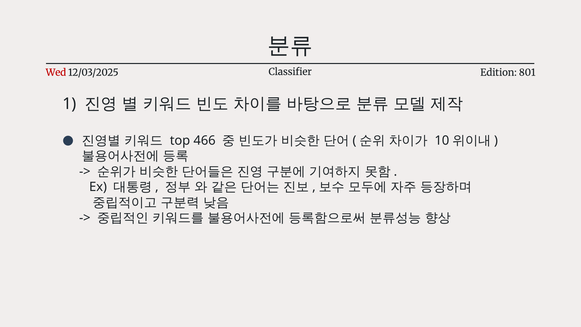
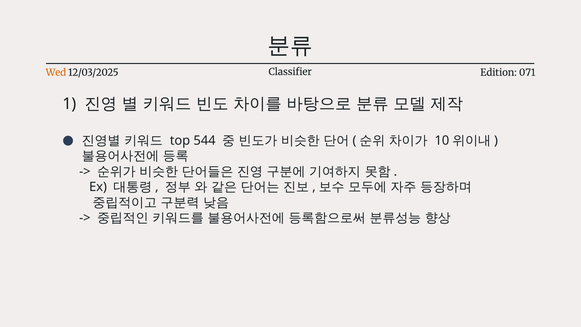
Wed colour: red -> orange
801: 801 -> 071
466: 466 -> 544
